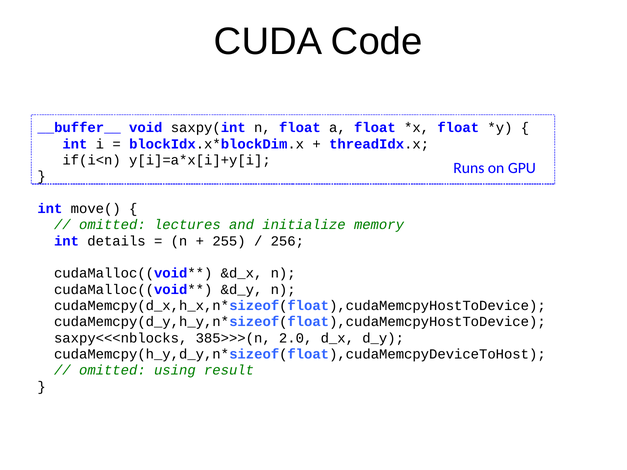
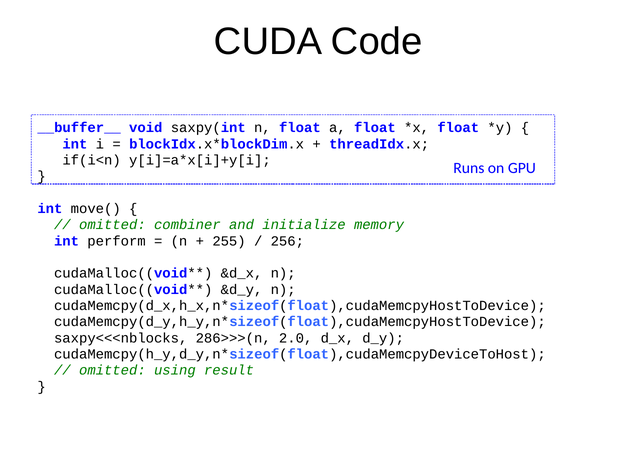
lectures: lectures -> combiner
details: details -> perform
385>>>(n: 385>>>(n -> 286>>>(n
